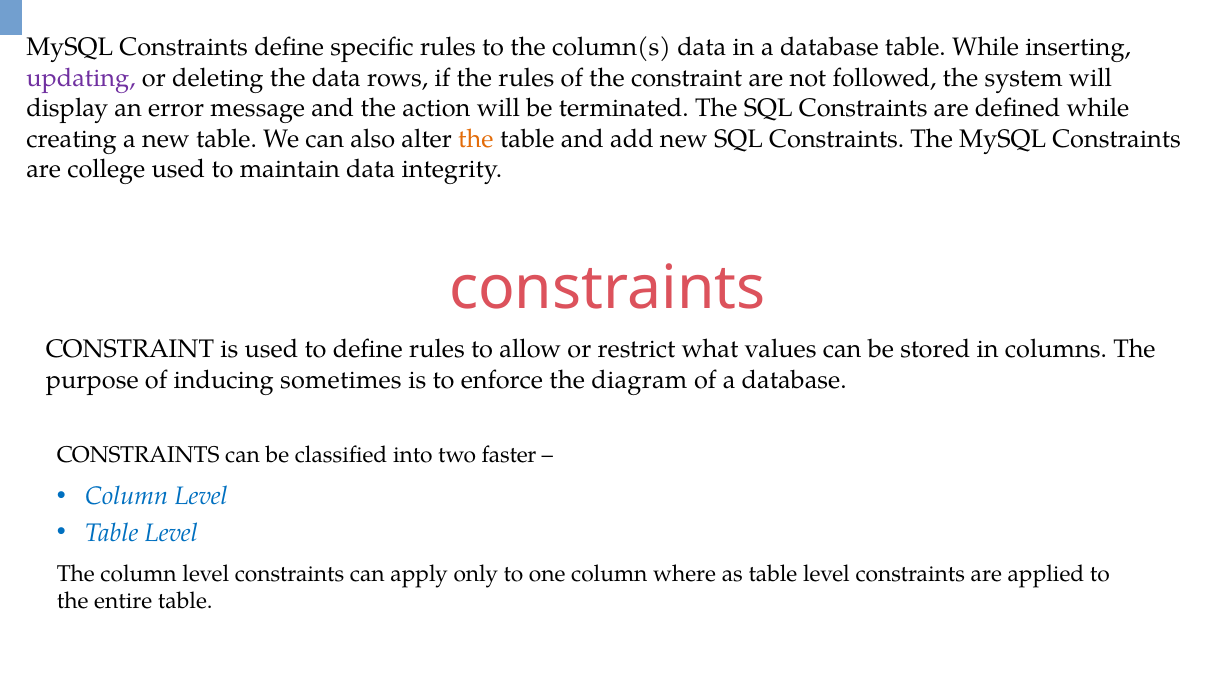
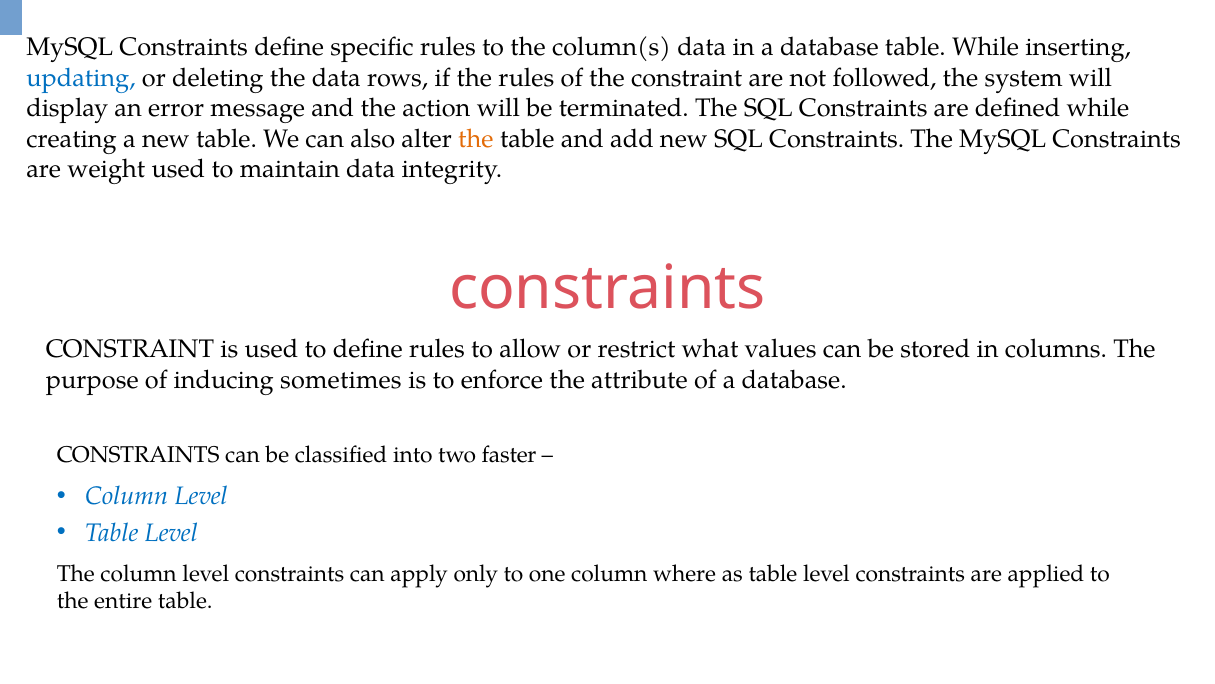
updating colour: purple -> blue
college: college -> weight
diagram: diagram -> attribute
